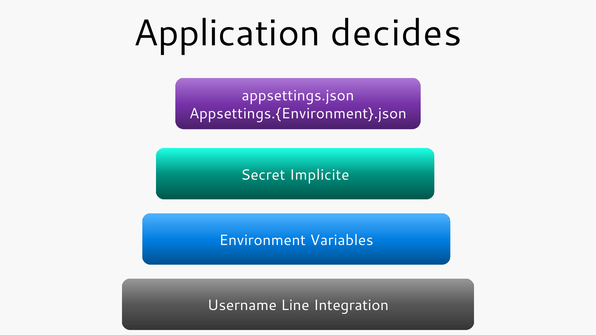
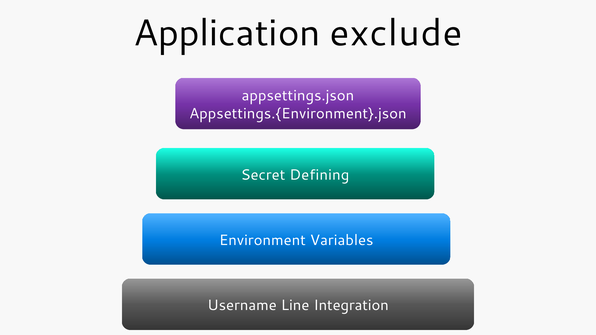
decides: decides -> exclude
Implicite: Implicite -> Defining
